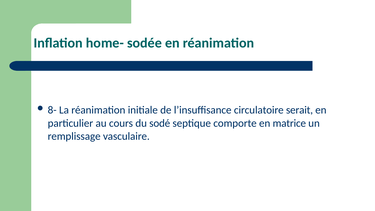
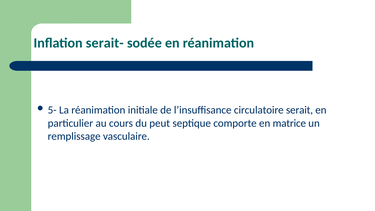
home-: home- -> serait-
8-: 8- -> 5-
sodé: sodé -> peut
